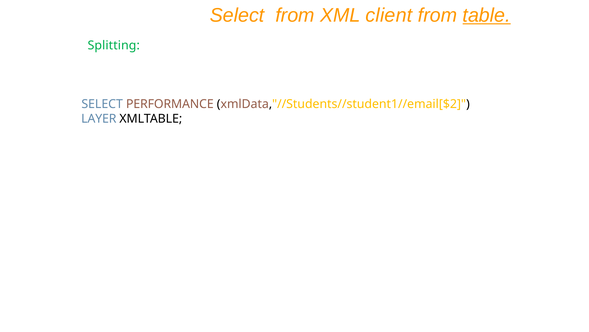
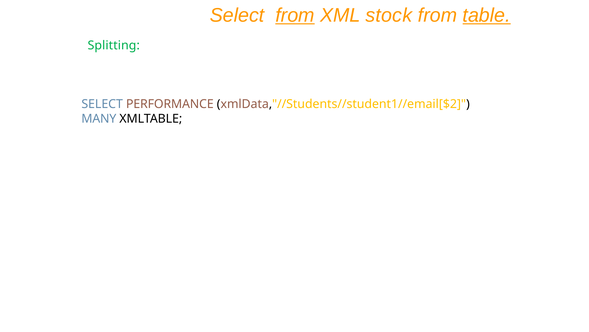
from at (295, 15) underline: none -> present
client: client -> stock
LAYER: LAYER -> MANY
